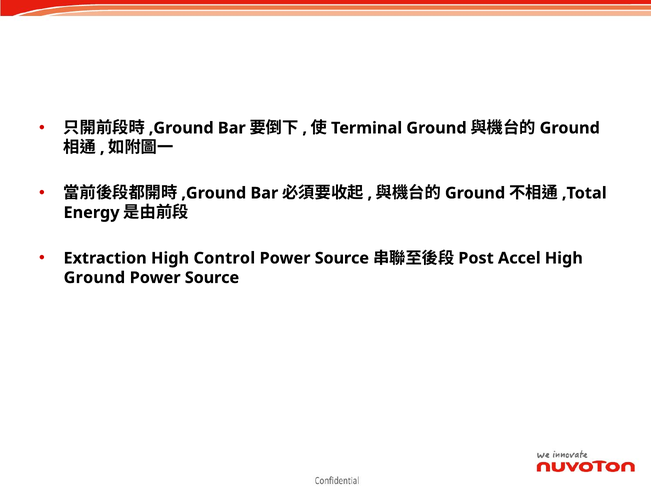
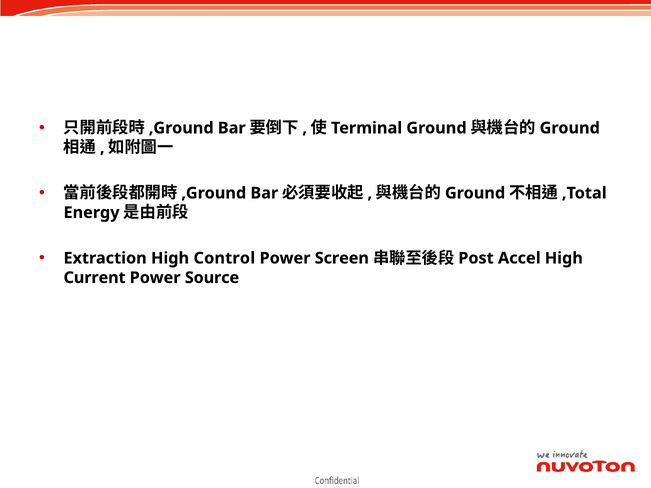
Source at (342, 258): Source -> Screen
Ground at (94, 278): Ground -> Current
